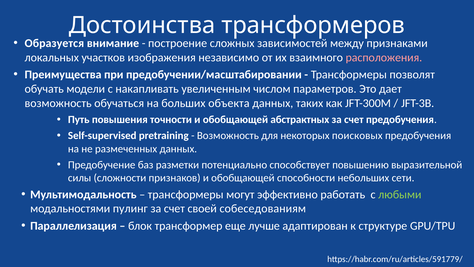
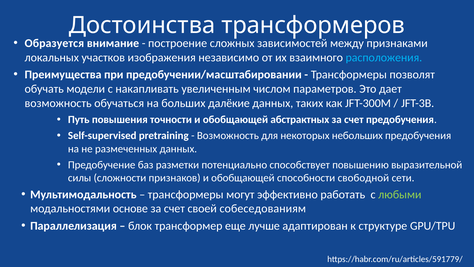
расположения colour: pink -> light blue
объекта: объекта -> далёкие
поисковых: поисковых -> небольших
небольших: небольших -> свободной
пулинг: пулинг -> основе
